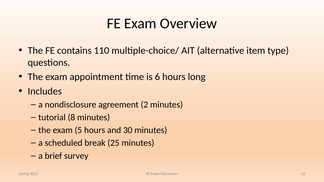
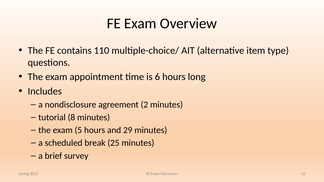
30: 30 -> 29
